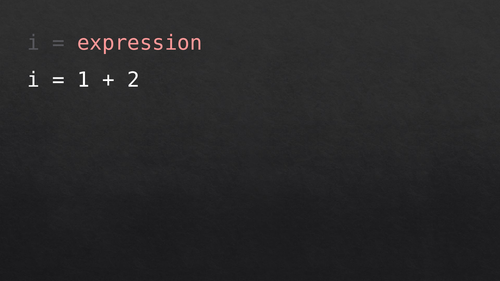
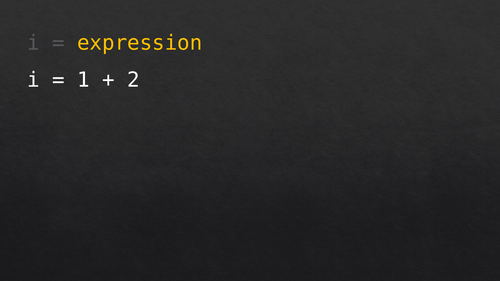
expression colour: pink -> yellow
